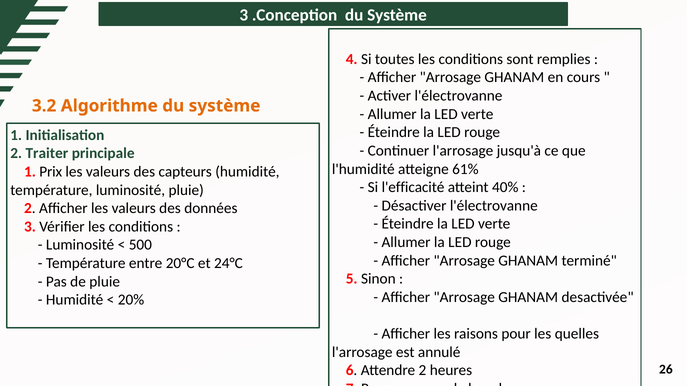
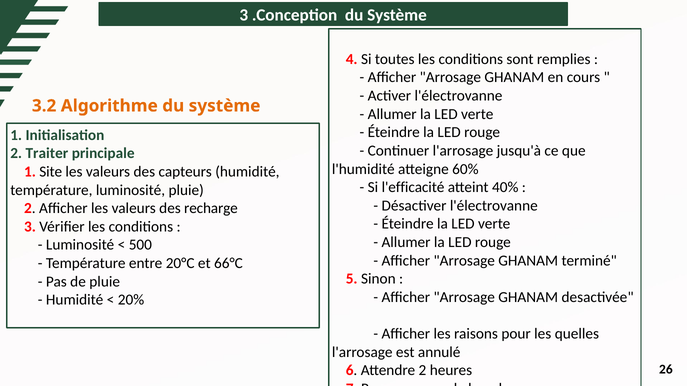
61%: 61% -> 60%
Prix: Prix -> Site
données: données -> recharge
24°C: 24°C -> 66°C
